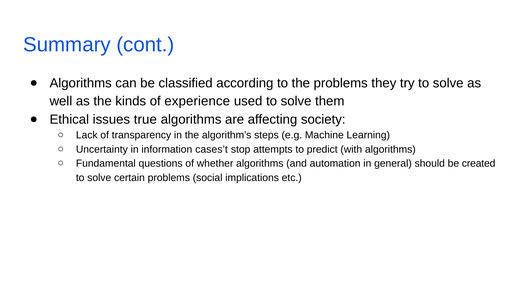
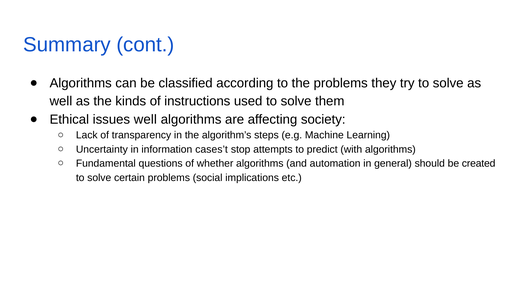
experience: experience -> instructions
issues true: true -> well
